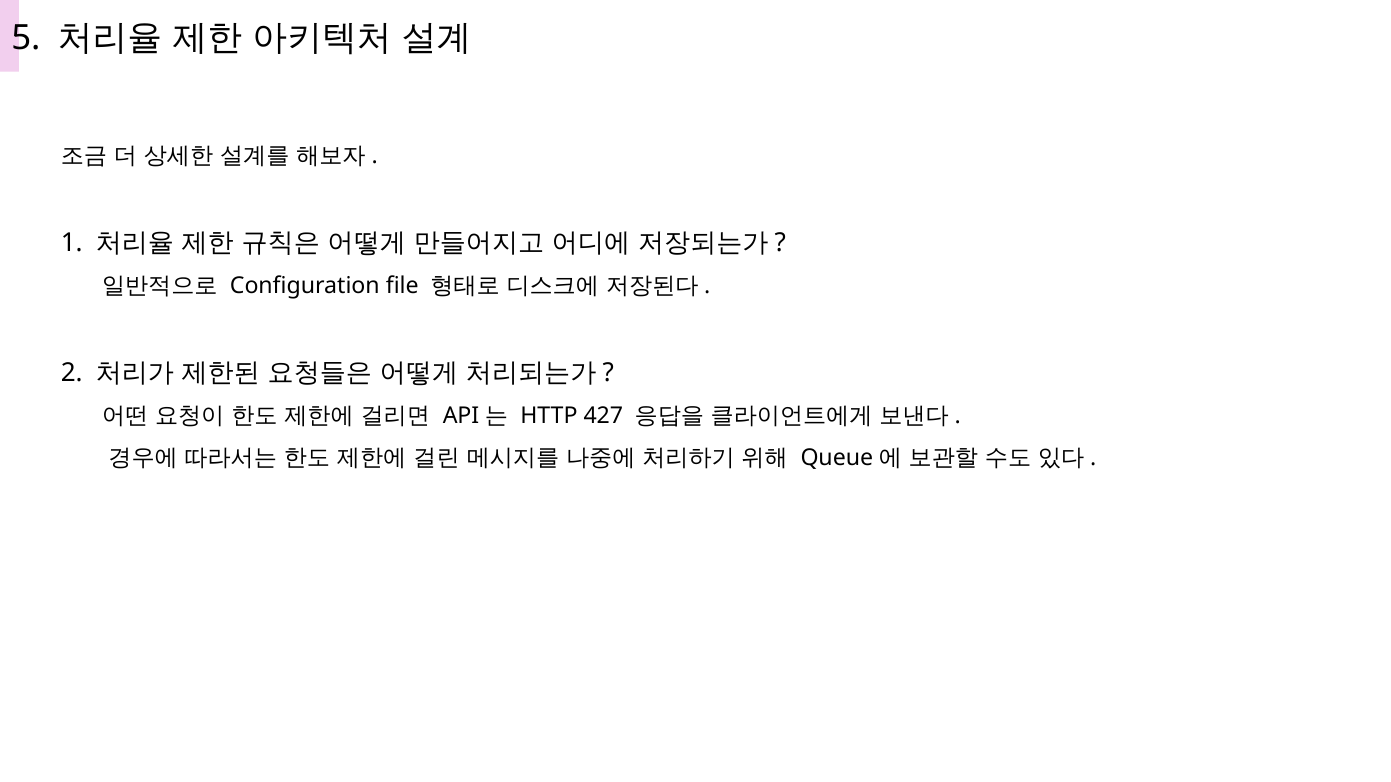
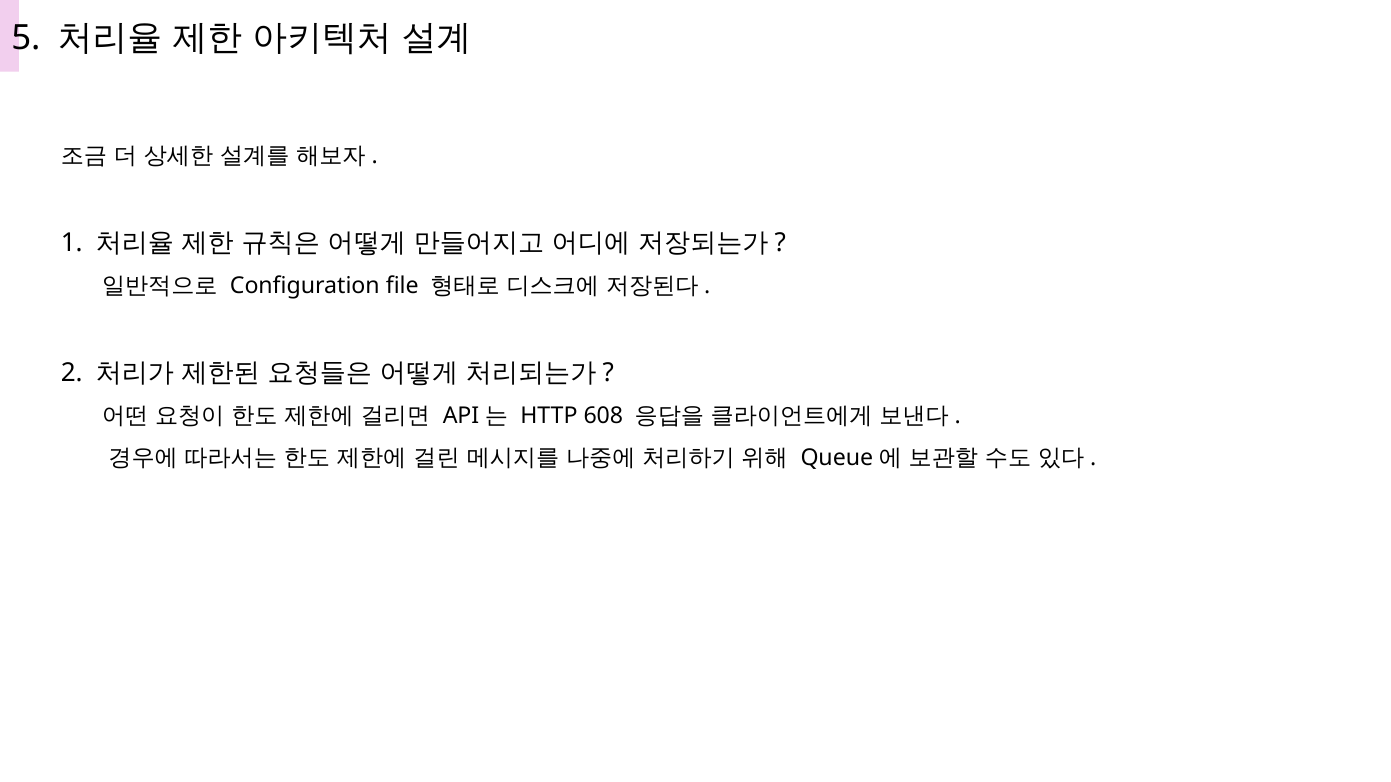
427: 427 -> 608
